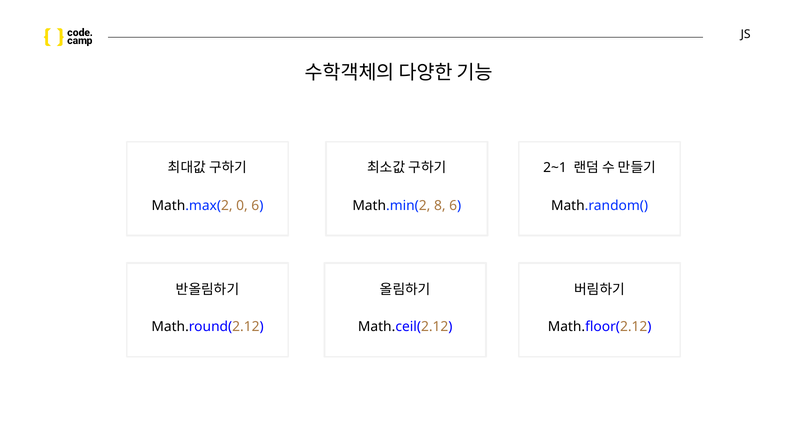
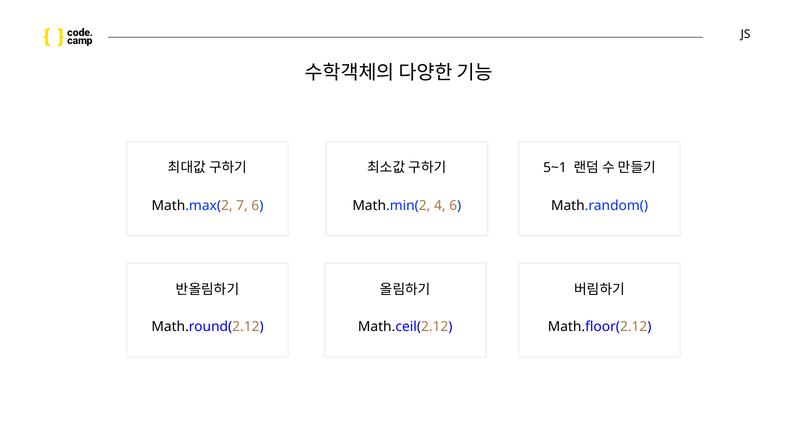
2~1: 2~1 -> 5~1
0: 0 -> 7
8: 8 -> 4
